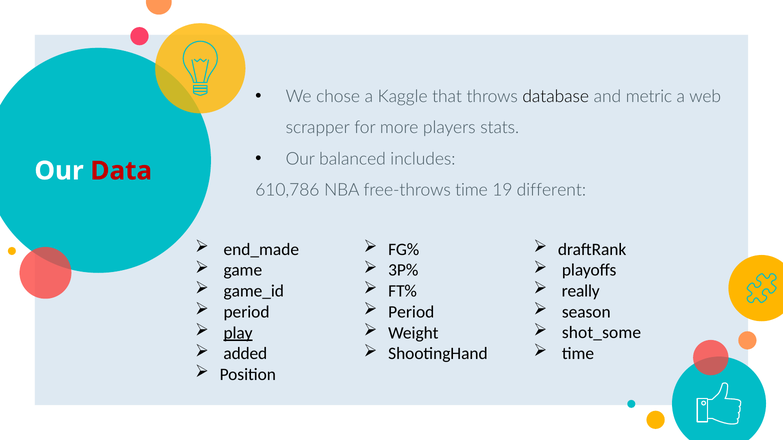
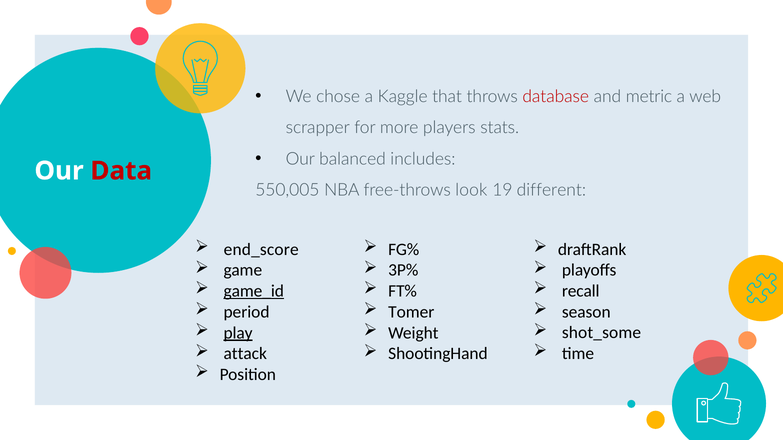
database colour: black -> red
610,786: 610,786 -> 550,005
free-throws time: time -> look
end_made: end_made -> end_score
game_id underline: none -> present
really: really -> recall
Period at (411, 312): Period -> Tomer
added: added -> attack
